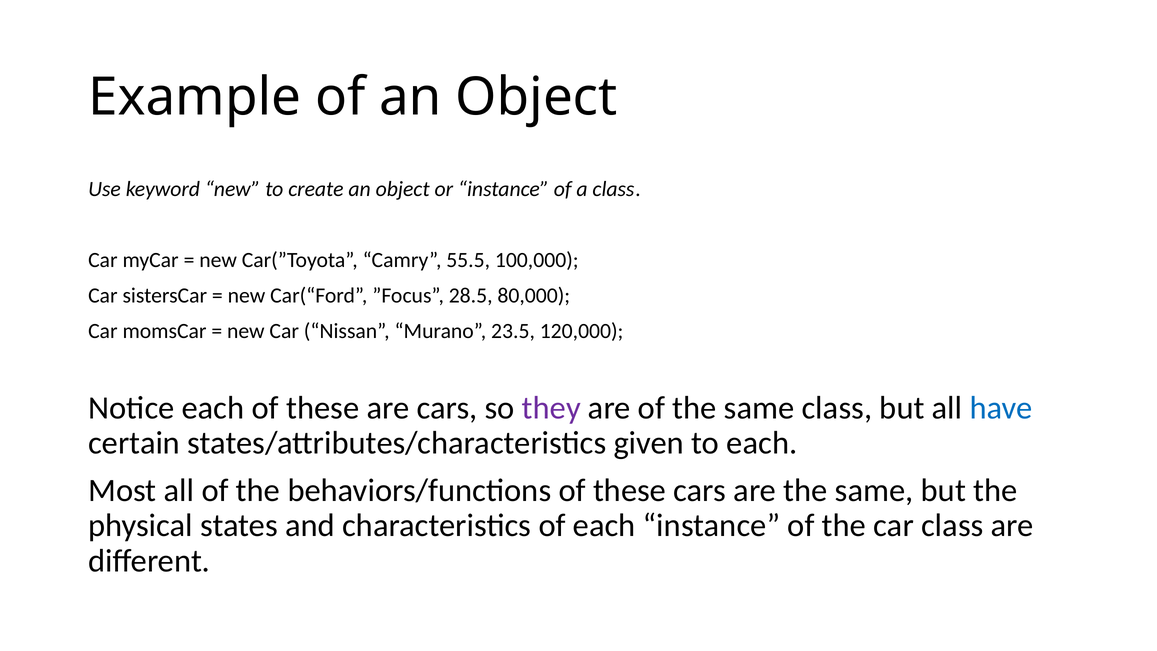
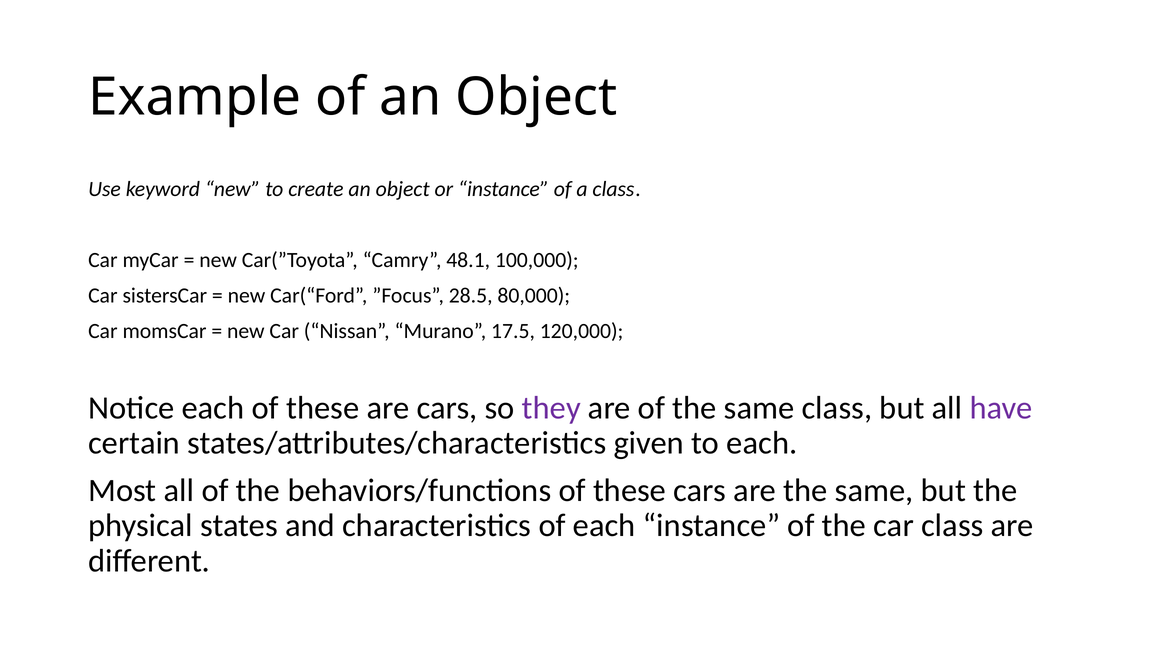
55.5: 55.5 -> 48.1
23.5: 23.5 -> 17.5
have colour: blue -> purple
